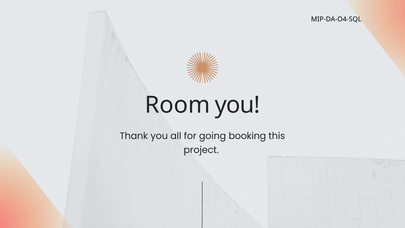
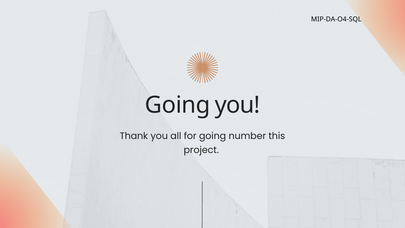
Room at (177, 105): Room -> Going
booking: booking -> number
